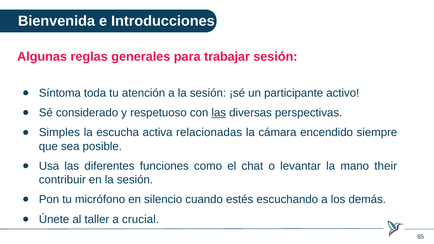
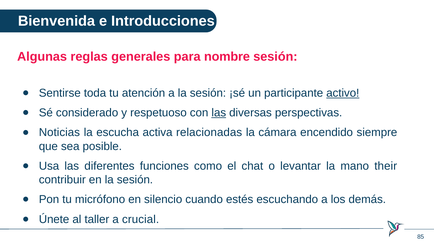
trabajar: trabajar -> nombre
Síntoma: Síntoma -> Sentirse
activo underline: none -> present
Simples: Simples -> Noticias
